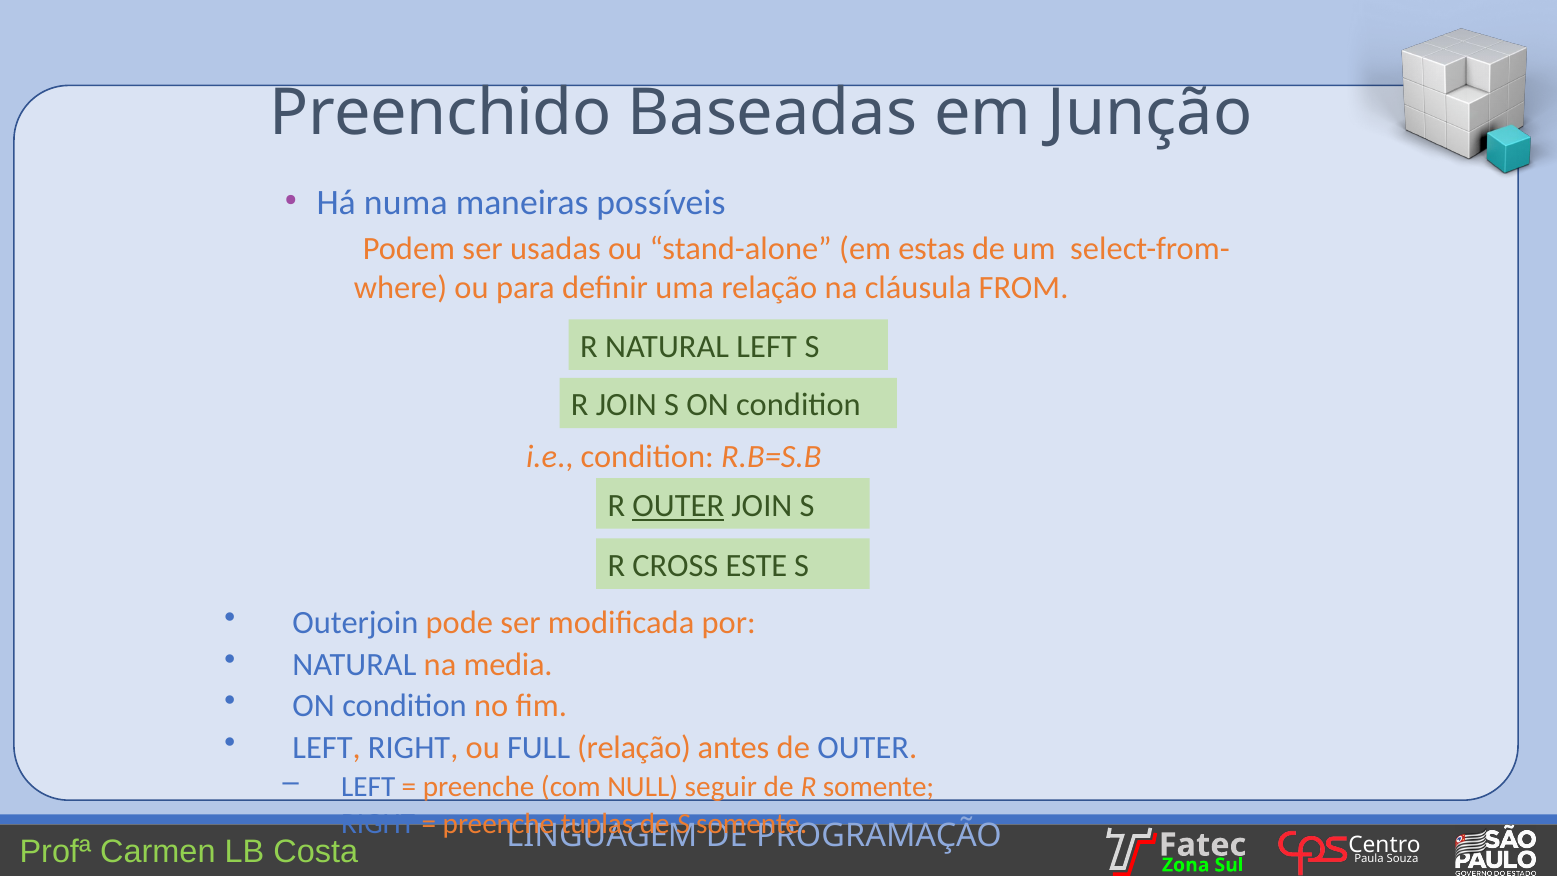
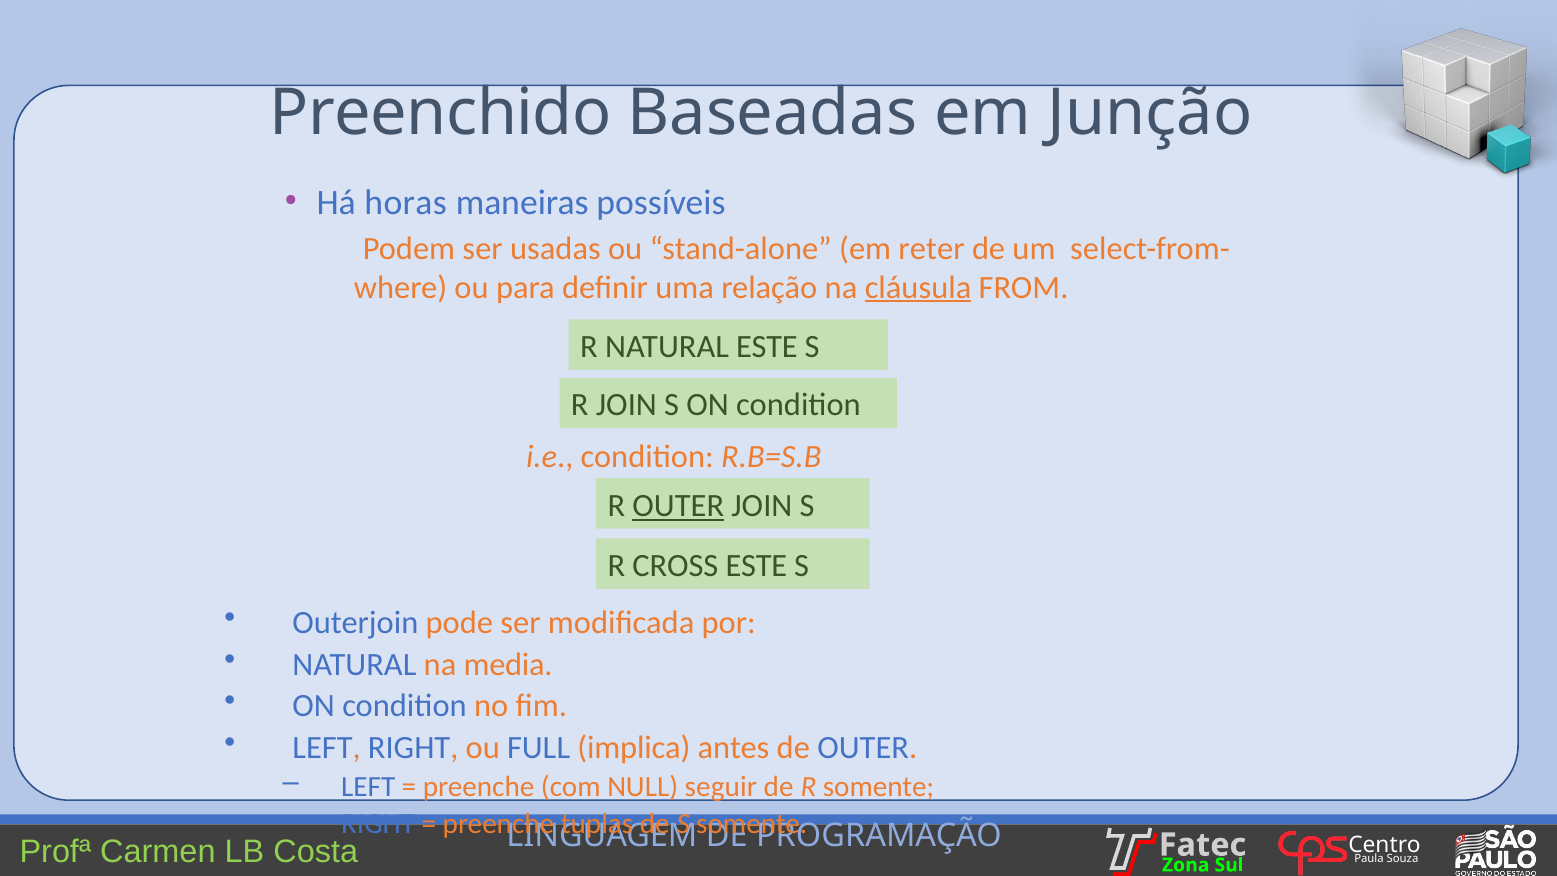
numa: numa -> horas
estas: estas -> reter
cláusula underline: none -> present
NATURAL LEFT: LEFT -> ESTE
FULL relação: relação -> implica
